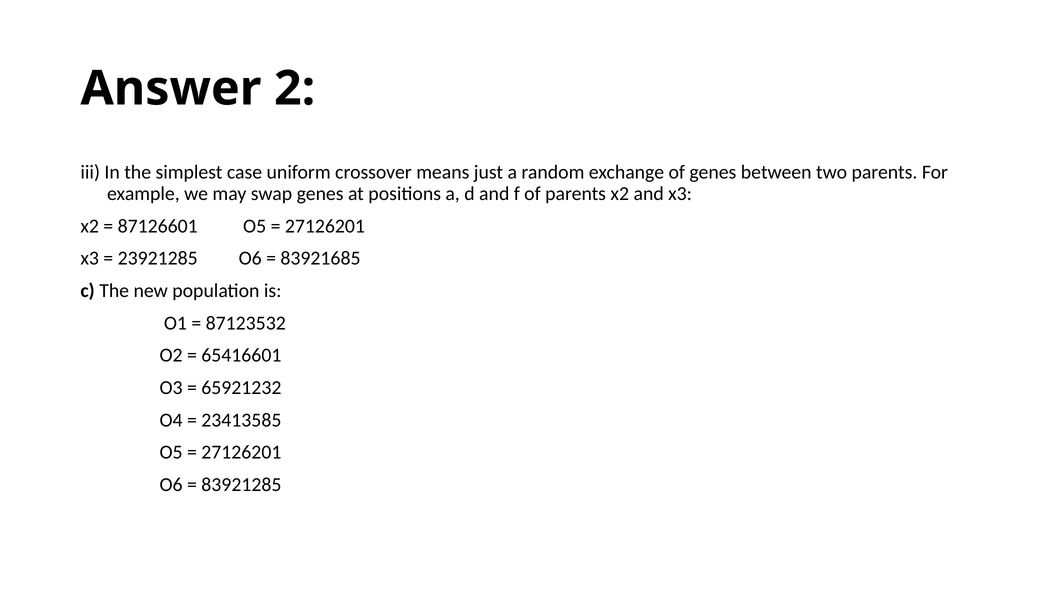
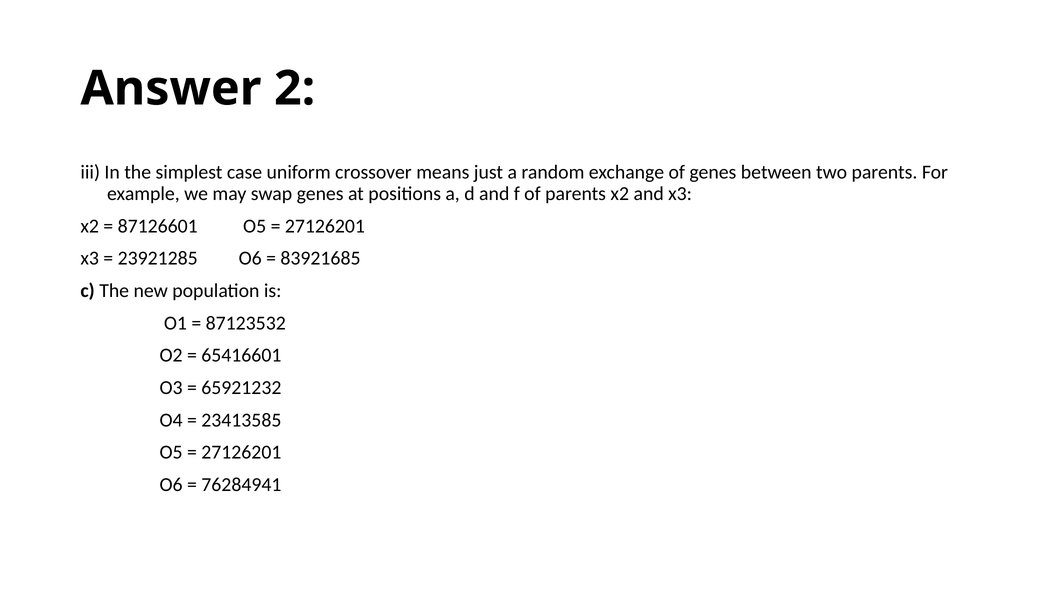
83921285: 83921285 -> 76284941
